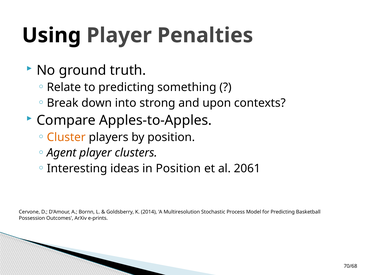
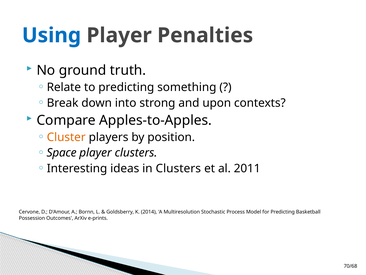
Using colour: black -> blue
Agent: Agent -> Space
in Position: Position -> Clusters
2061: 2061 -> 2011
